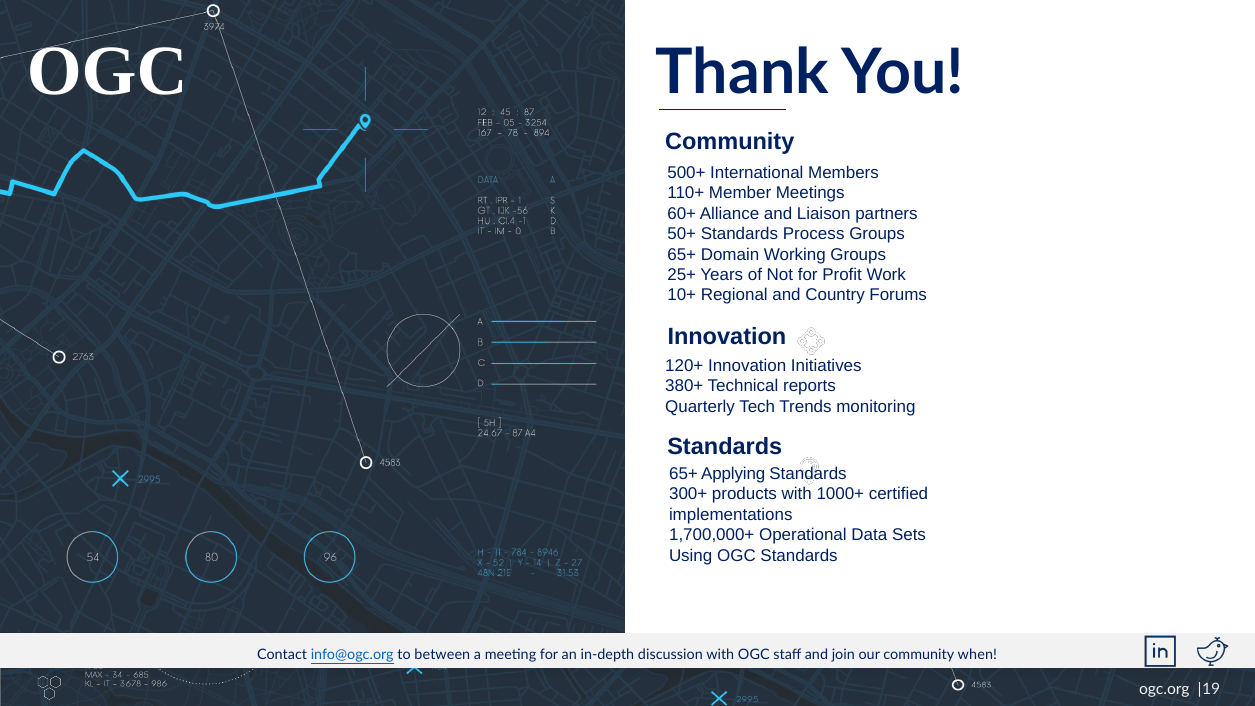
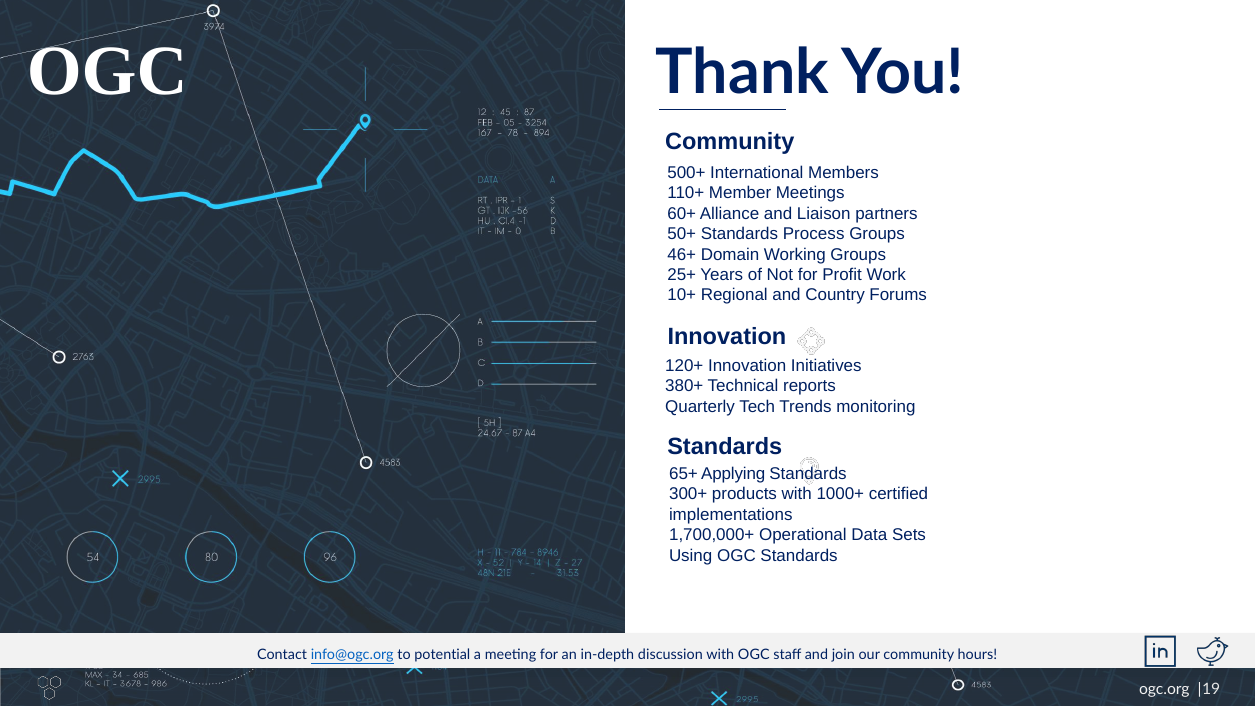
65+ at (682, 254): 65+ -> 46+
between: between -> potential
when: when -> hours
